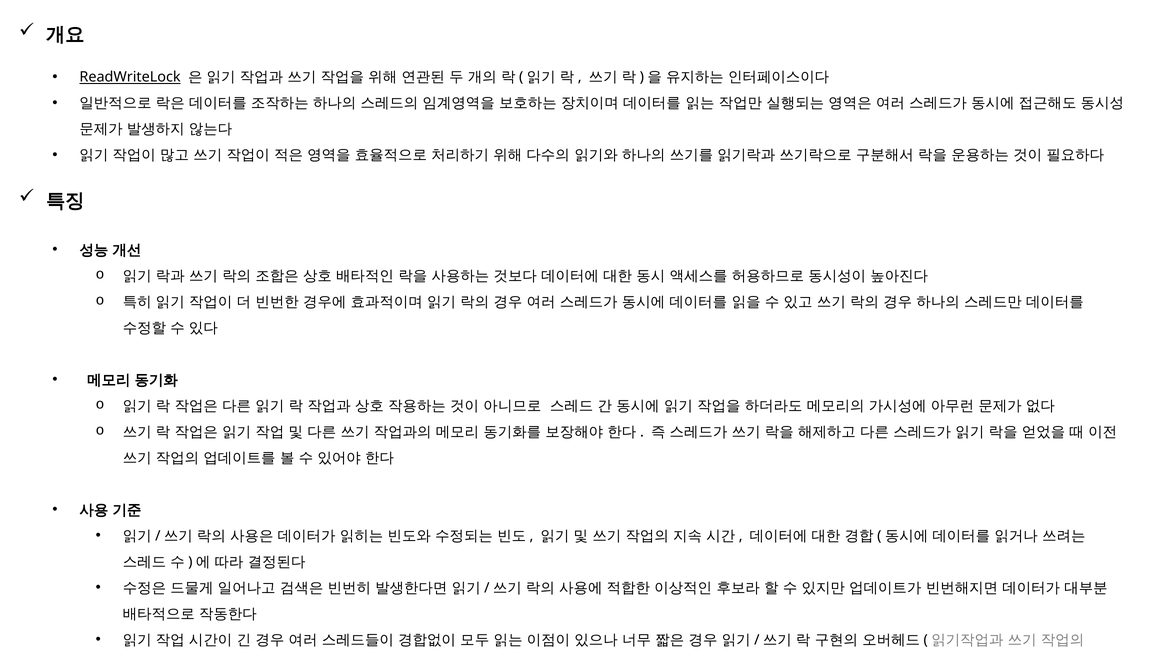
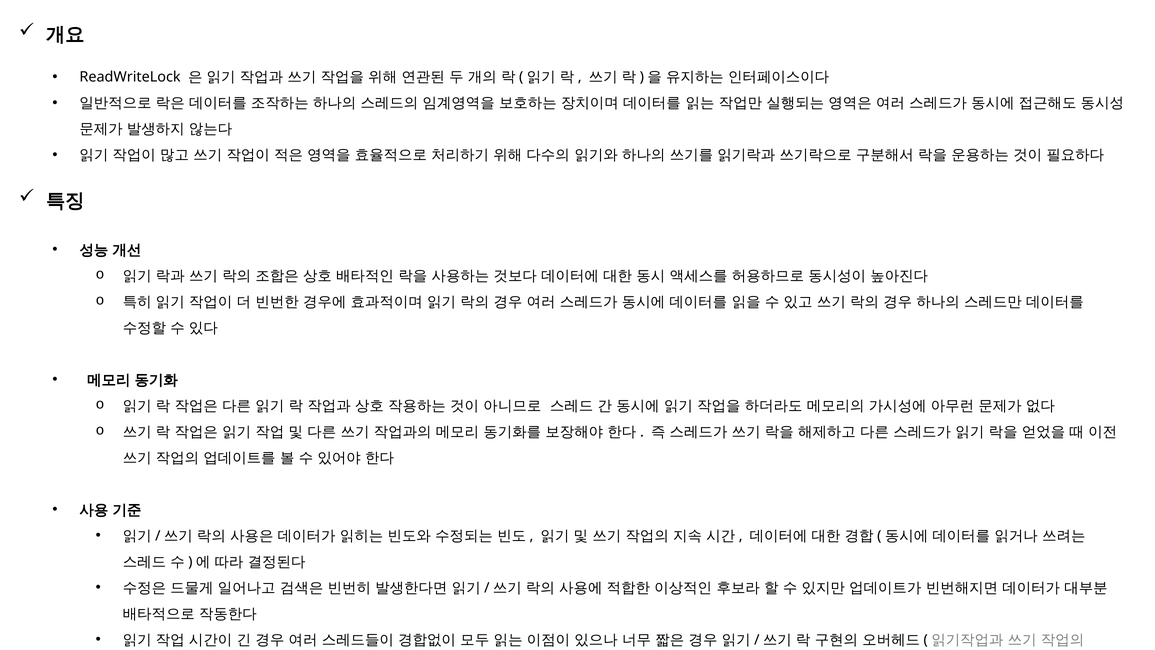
ReadWriteLock underline: present -> none
